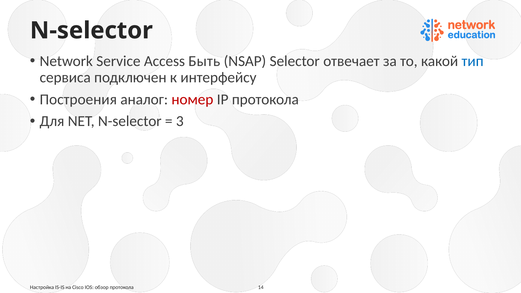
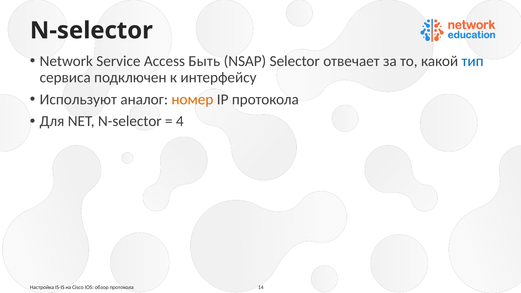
Построения: Построения -> Используют
номер colour: red -> orange
3: 3 -> 4
